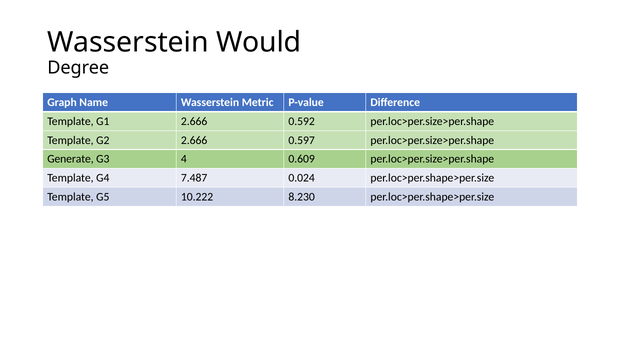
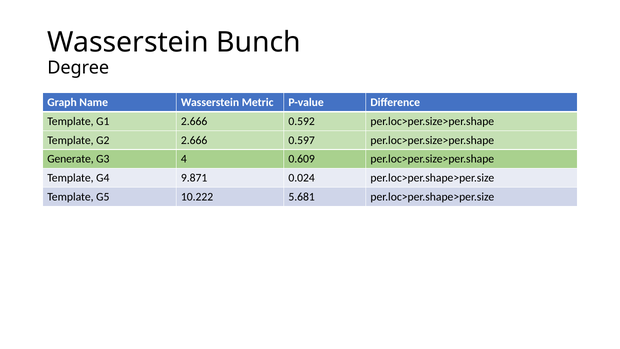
Would: Would -> Bunch
7.487: 7.487 -> 9.871
8.230: 8.230 -> 5.681
